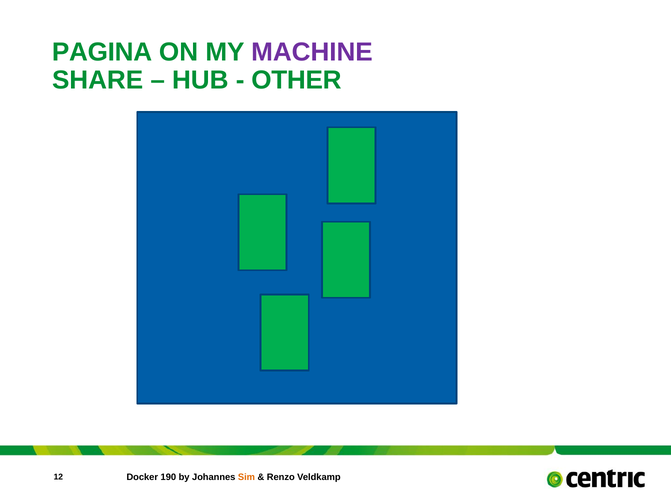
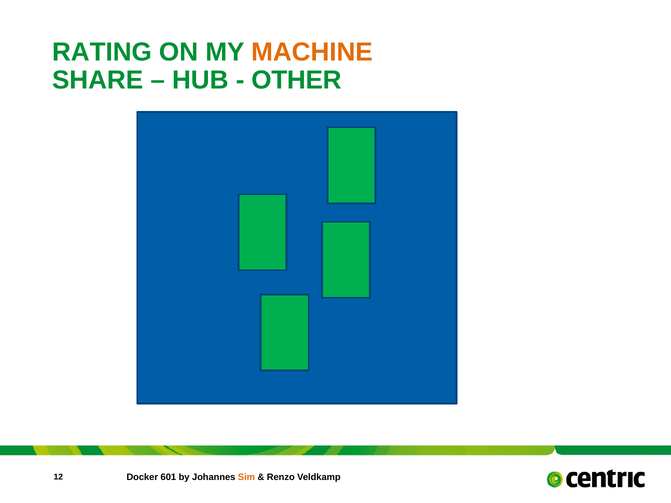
PAGINA: PAGINA -> RATING
MACHINE colour: purple -> orange
190: 190 -> 601
